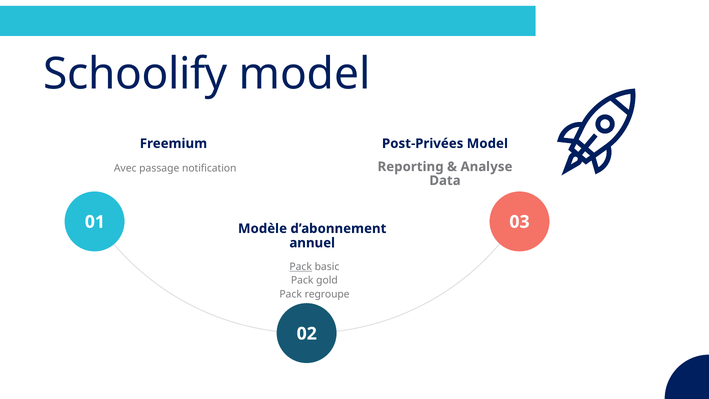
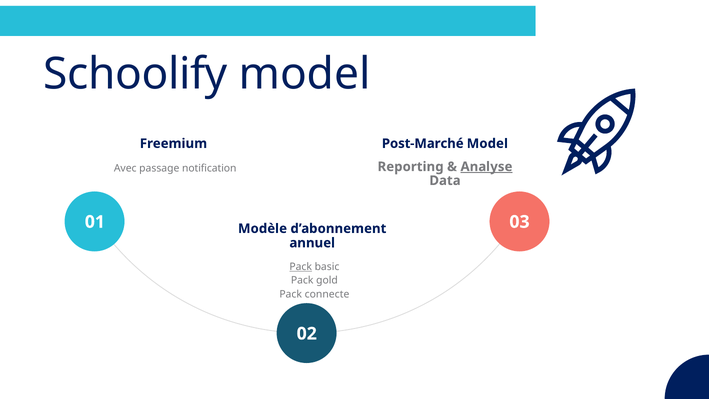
Post-Privées: Post-Privées -> Post-Marché
Analyse underline: none -> present
regroupe: regroupe -> connecte
